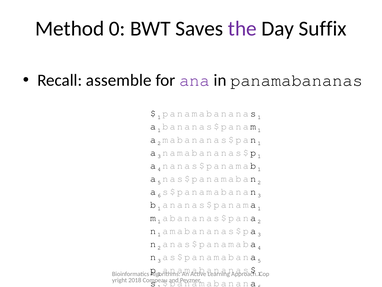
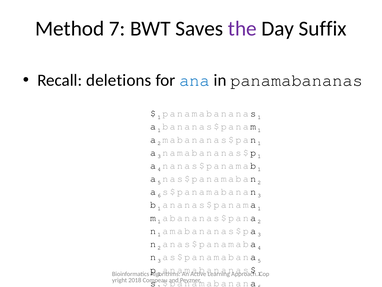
0: 0 -> 7
assemble: assemble -> deletions
ana colour: purple -> blue
